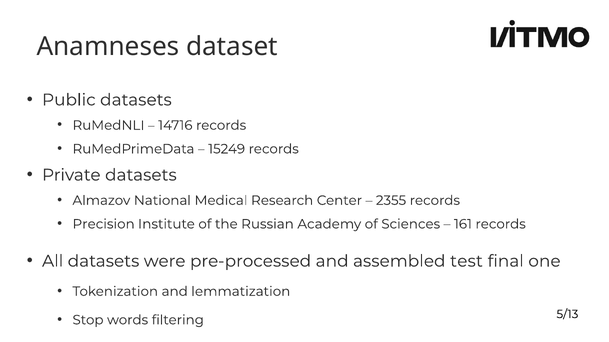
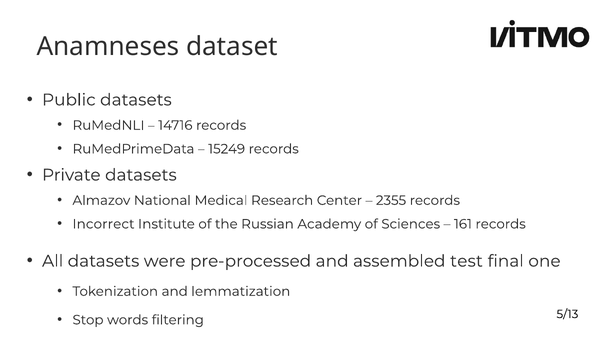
Precision: Precision -> Incorrect
